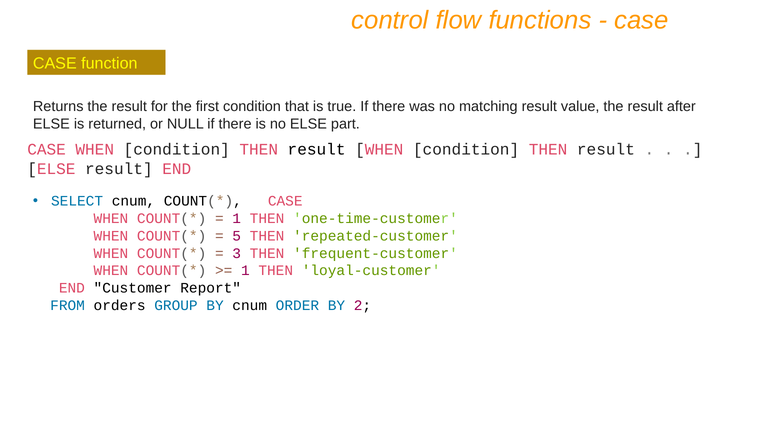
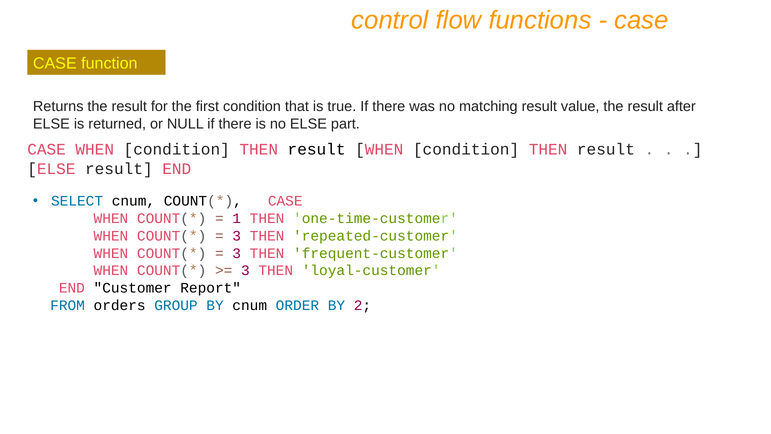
5 at (237, 236): 5 -> 3
1 at (245, 270): 1 -> 3
